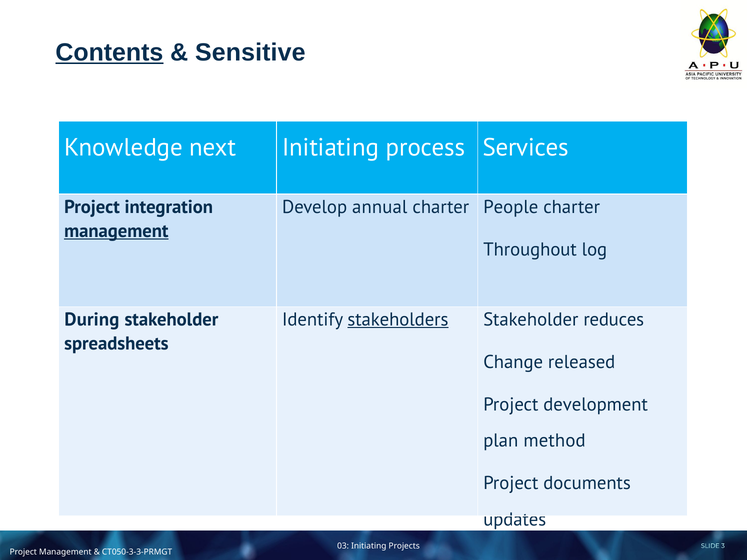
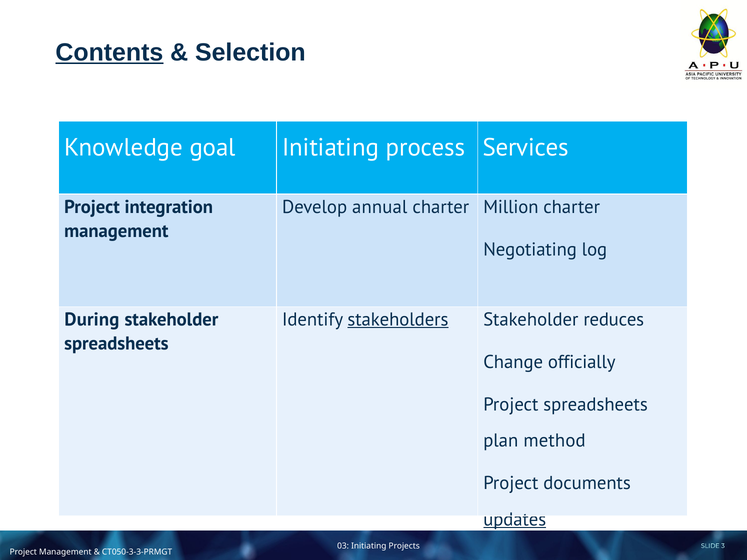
Sensitive: Sensitive -> Selection
next: next -> goal
People: People -> Million
management at (116, 231) underline: present -> none
Throughout: Throughout -> Negotiating
released: released -> officially
Project development: development -> spreadsheets
updates underline: none -> present
